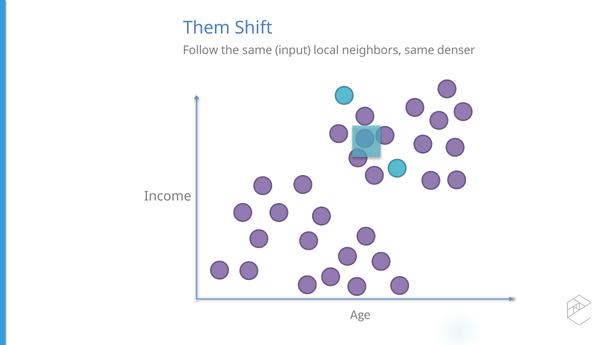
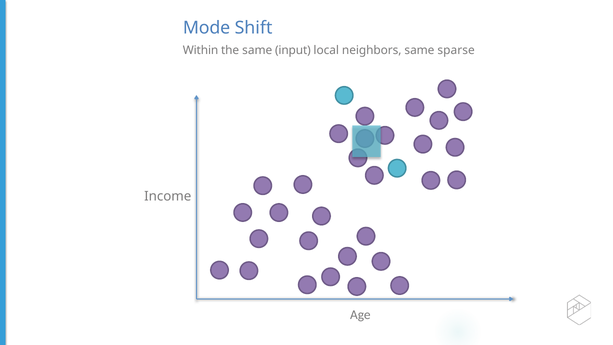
Them: Them -> Mode
Follow: Follow -> Within
denser: denser -> sparse
